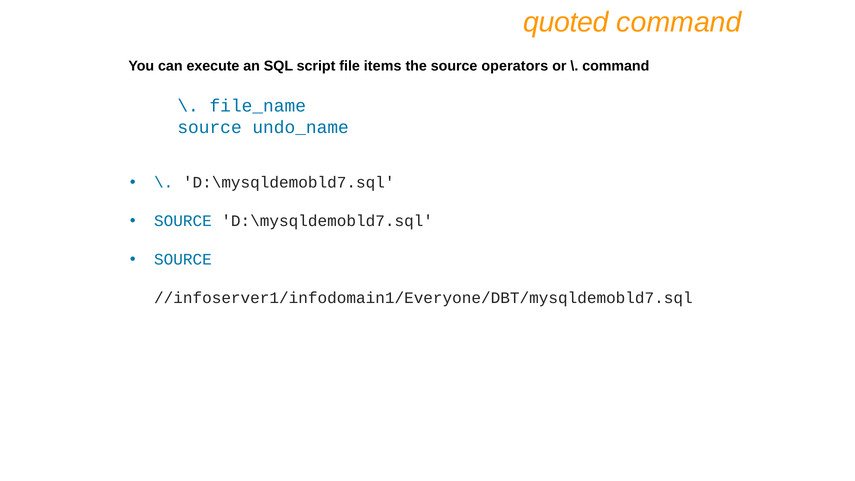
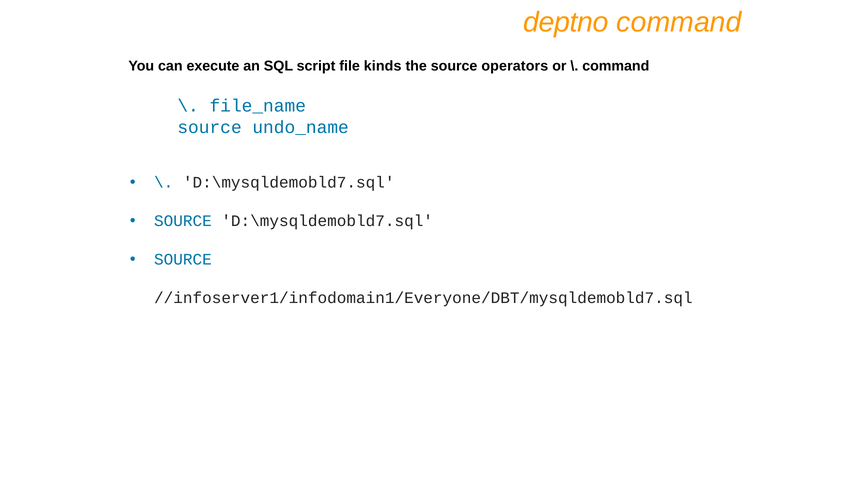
quoted: quoted -> deptno
items: items -> kinds
